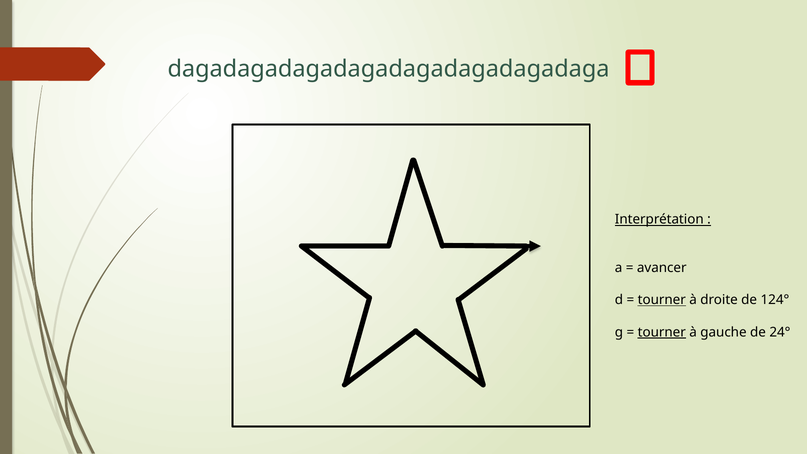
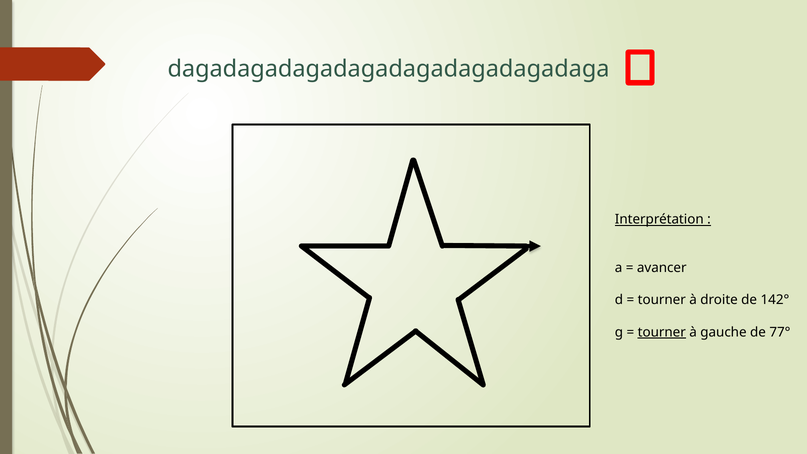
tourner at (662, 300) underline: present -> none
124°: 124° -> 142°
24°: 24° -> 77°
